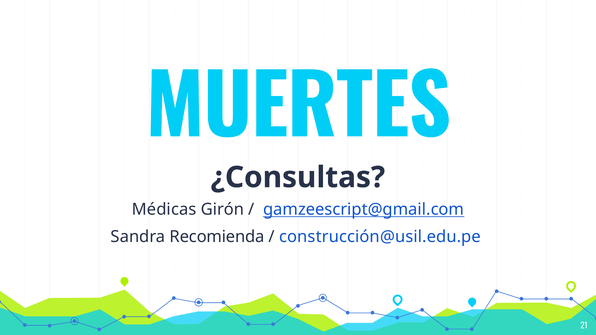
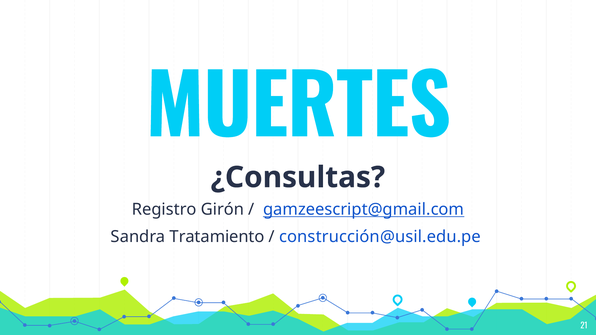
Médicas: Médicas -> Registro
Recomienda: Recomienda -> Tratamiento
